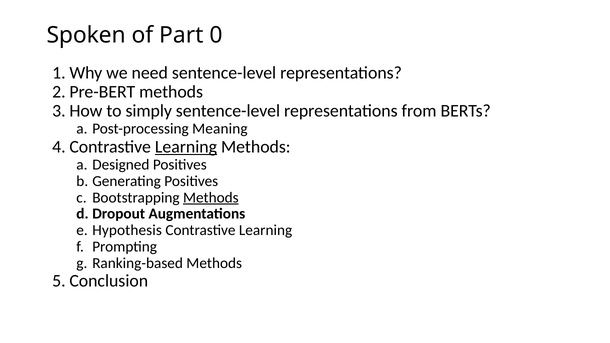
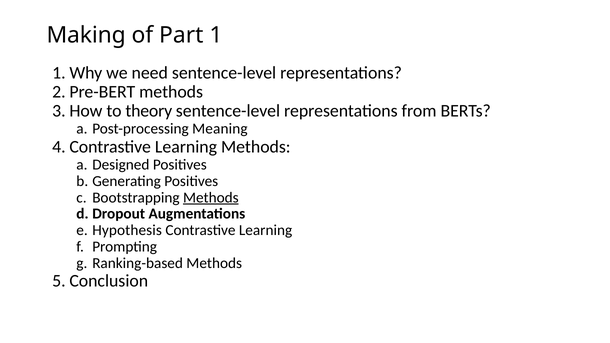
Spoken: Spoken -> Making
0: 0 -> 1
simply: simply -> theory
Learning at (186, 147) underline: present -> none
